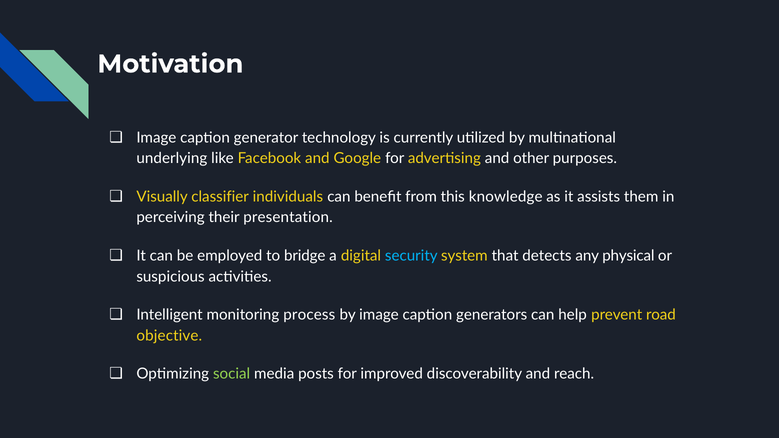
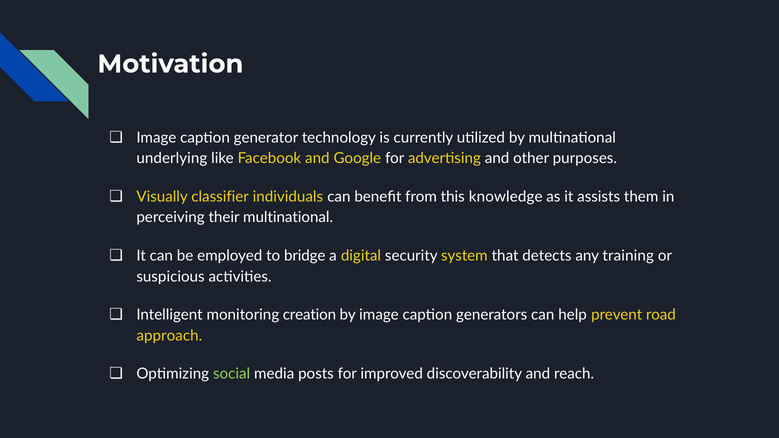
their presentation: presentation -> multinational
security colour: light blue -> white
physical: physical -> training
process: process -> creation
objective: objective -> approach
